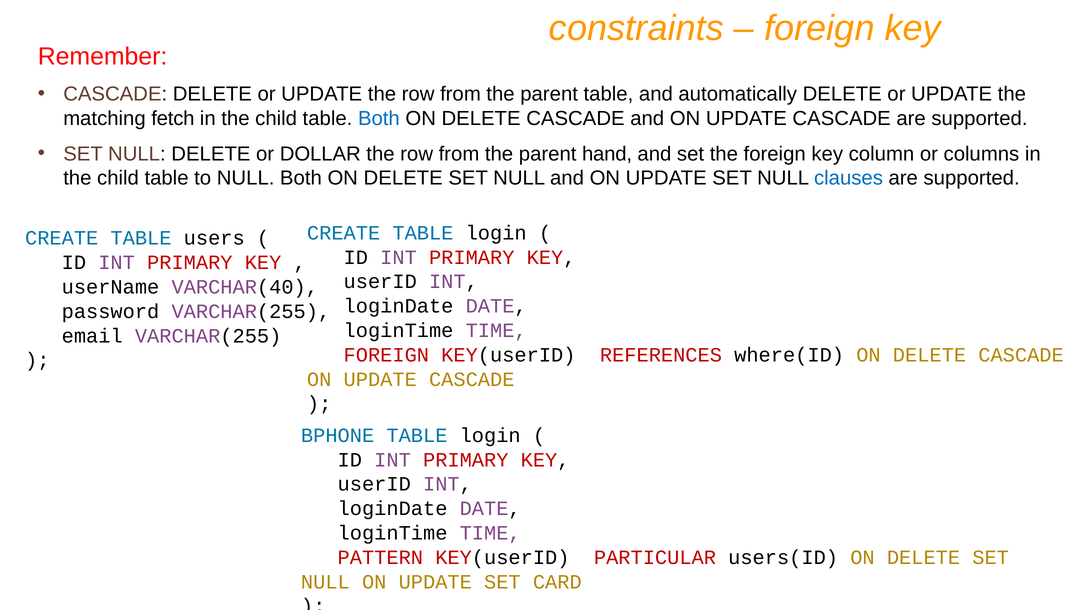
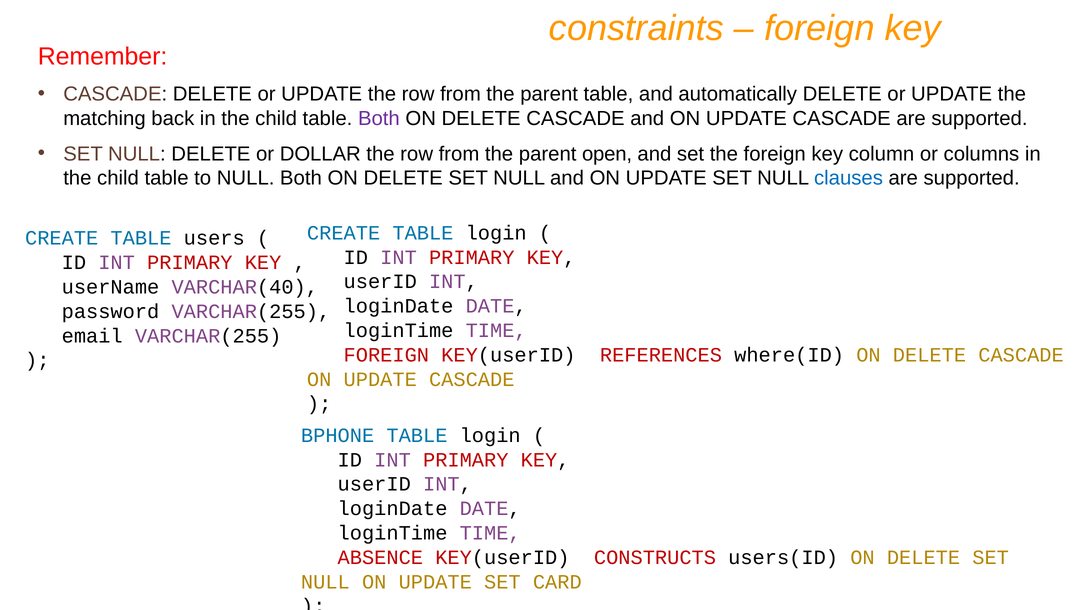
fetch: fetch -> back
Both at (379, 119) colour: blue -> purple
hand: hand -> open
PATTERN: PATTERN -> ABSENCE
PARTICULAR: PARTICULAR -> CONSTRUCTS
